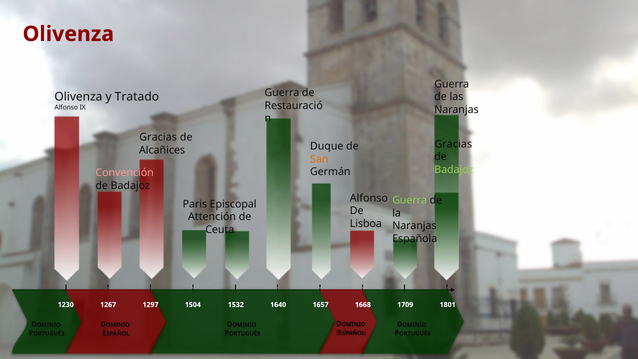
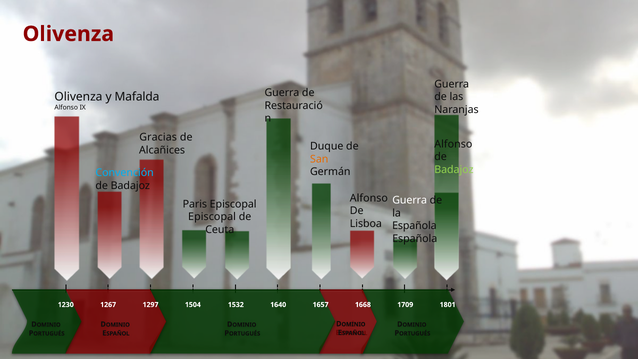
Tratado: Tratado -> Mafalda
Gracias at (453, 144): Gracias -> Alfonso
Convención colour: pink -> light blue
Guerra at (410, 200) colour: light green -> white
Attención at (212, 217): Attención -> Episcopal
Naranjas at (414, 226): Naranjas -> Española
